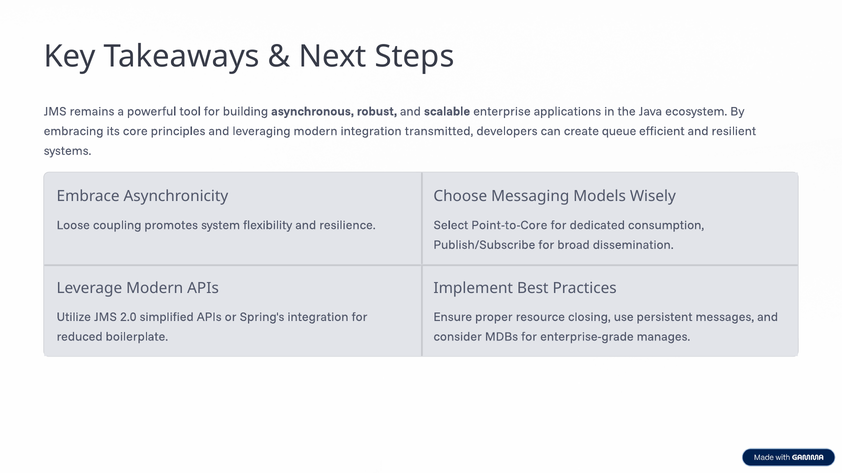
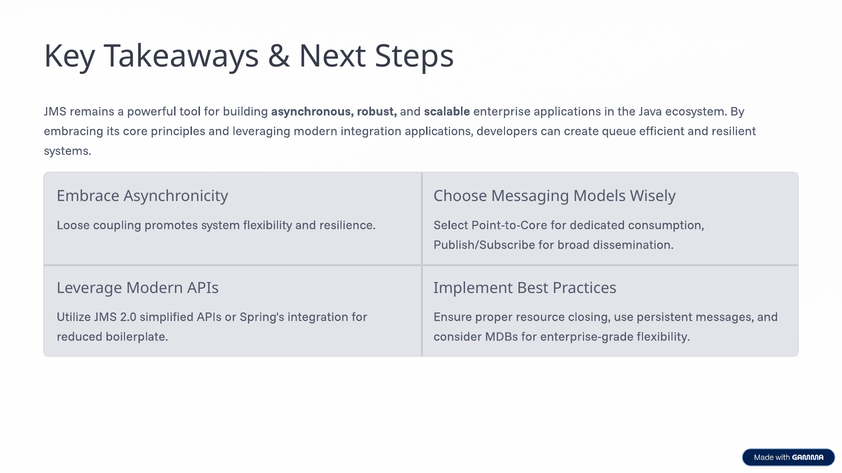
integration transmitted: transmitted -> applications
enterprise-grade manages: manages -> flexibility
